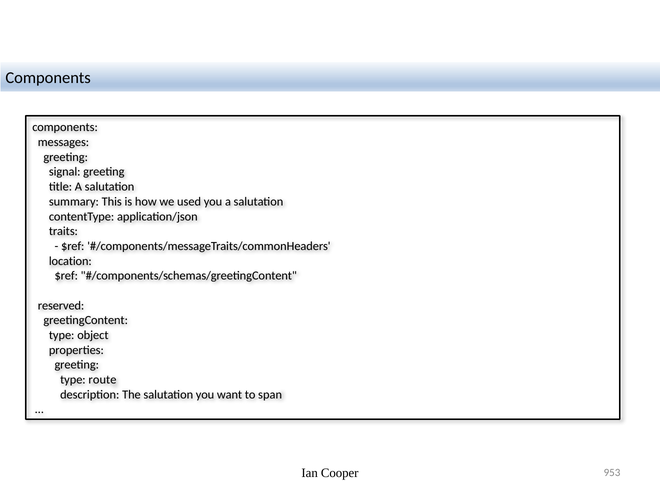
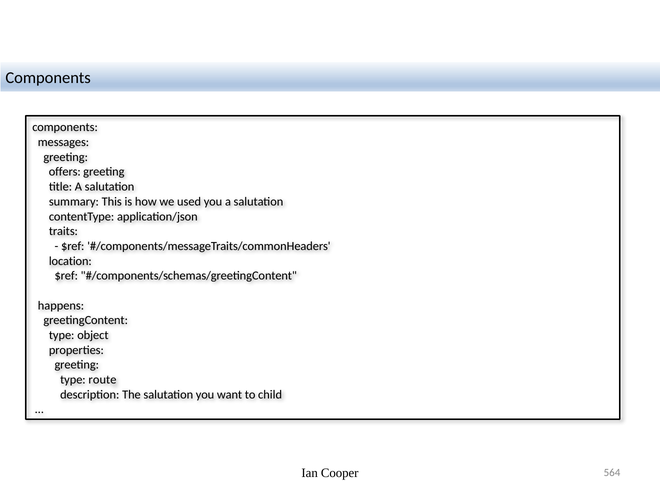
signal: signal -> offers
reserved: reserved -> happens
span: span -> child
953: 953 -> 564
